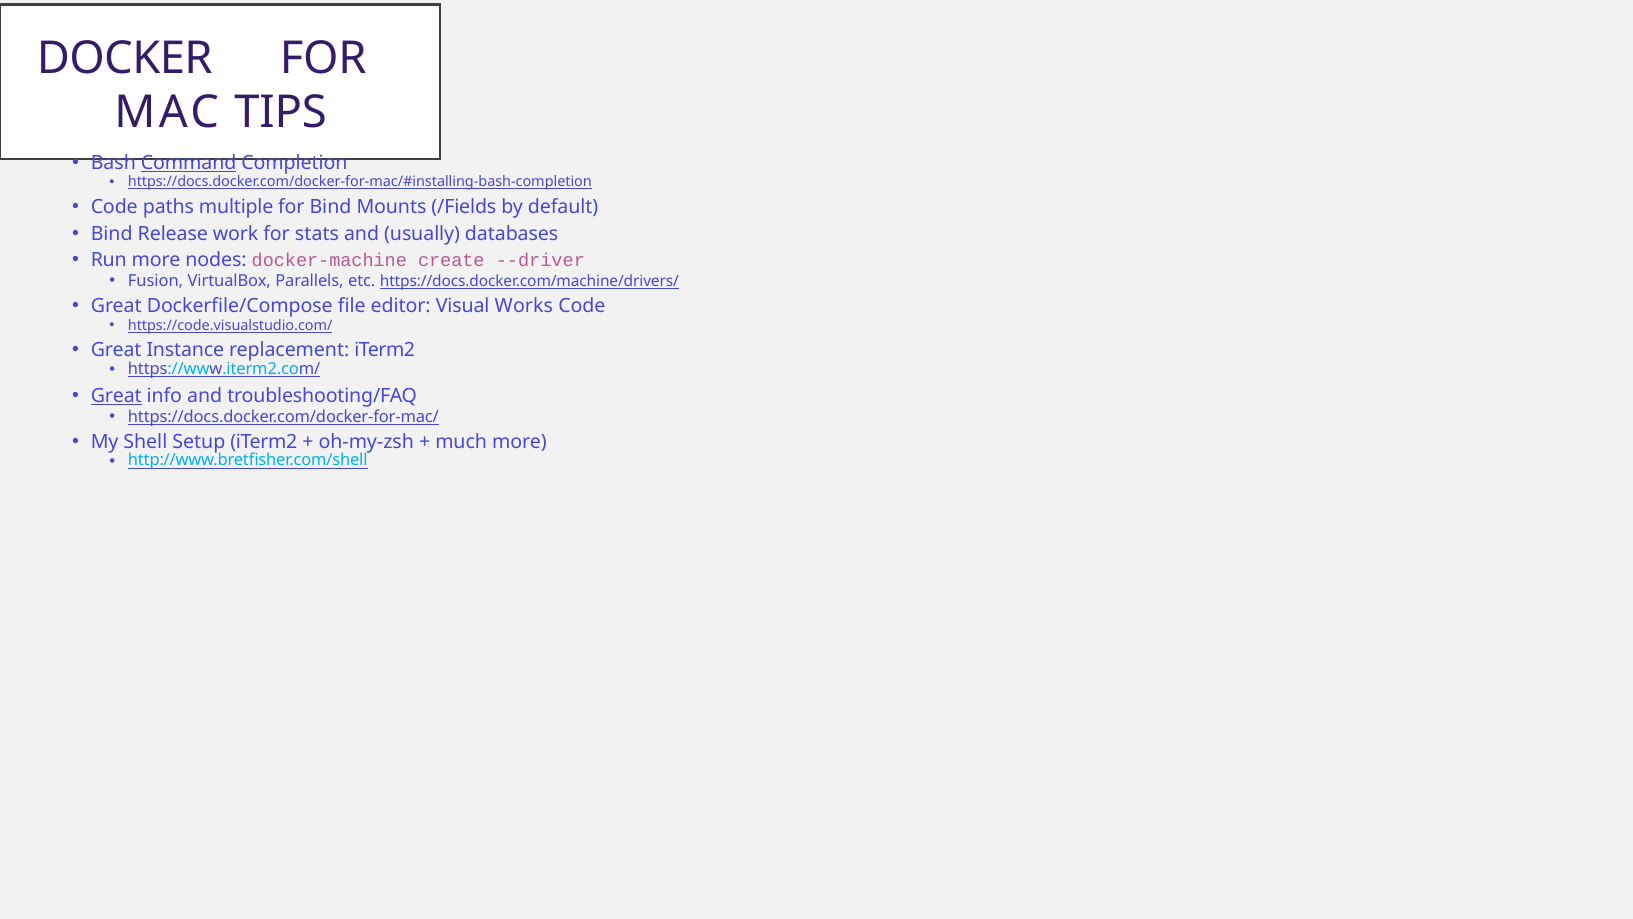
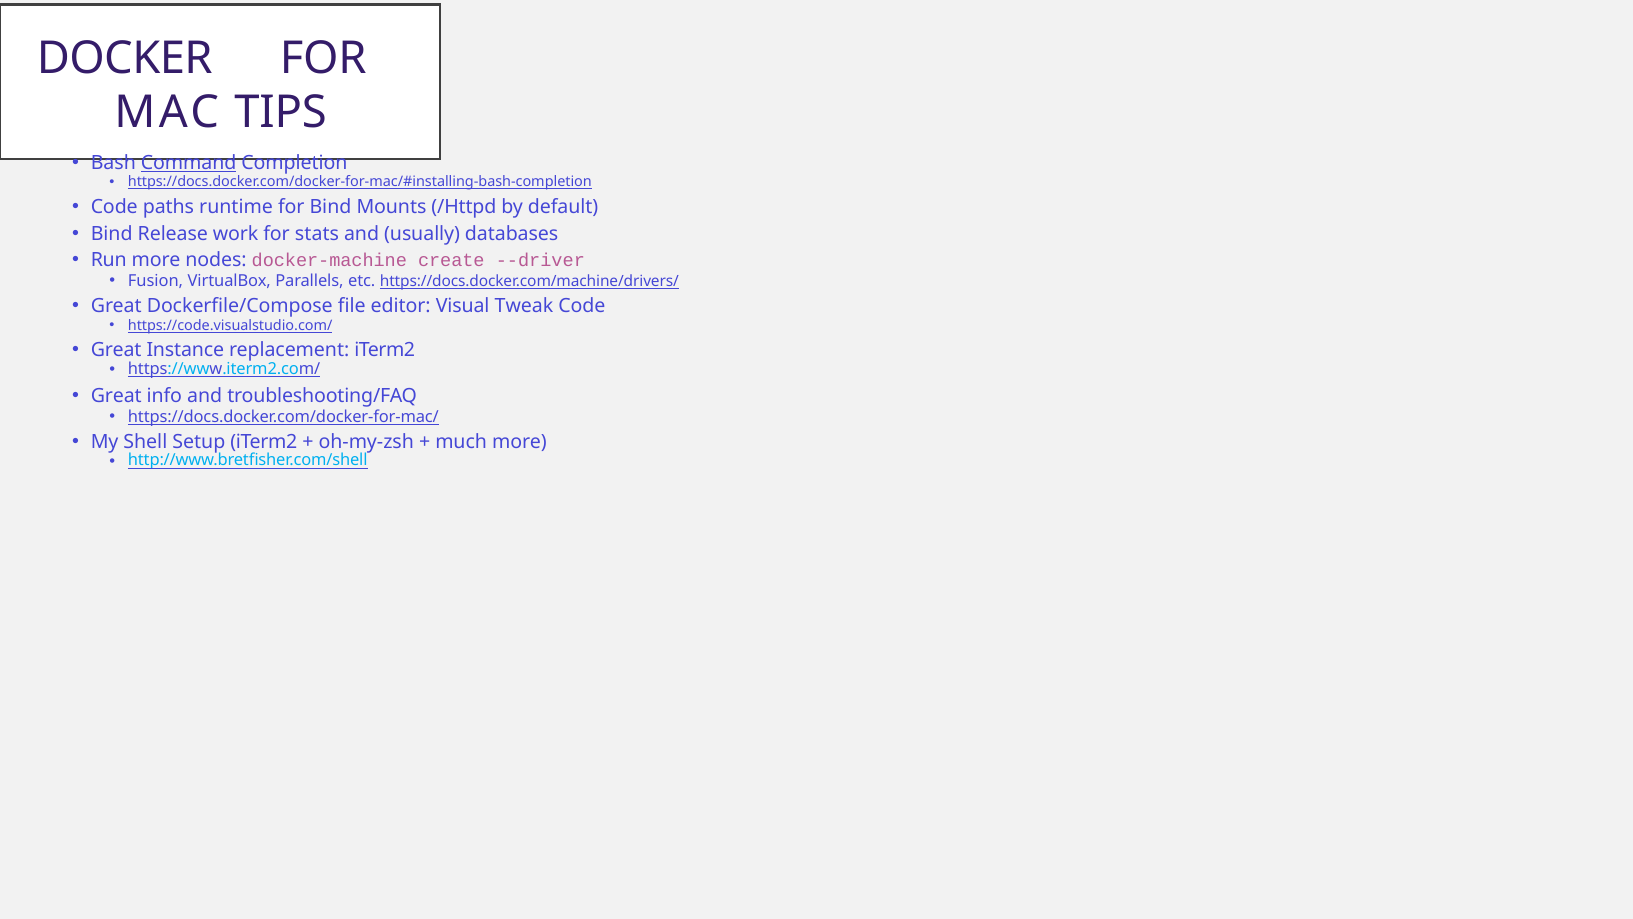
multiple: multiple -> runtime
/Fields: /Fields -> /Httpd
Works: Works -> Tweak
Great at (116, 396) underline: present -> none
